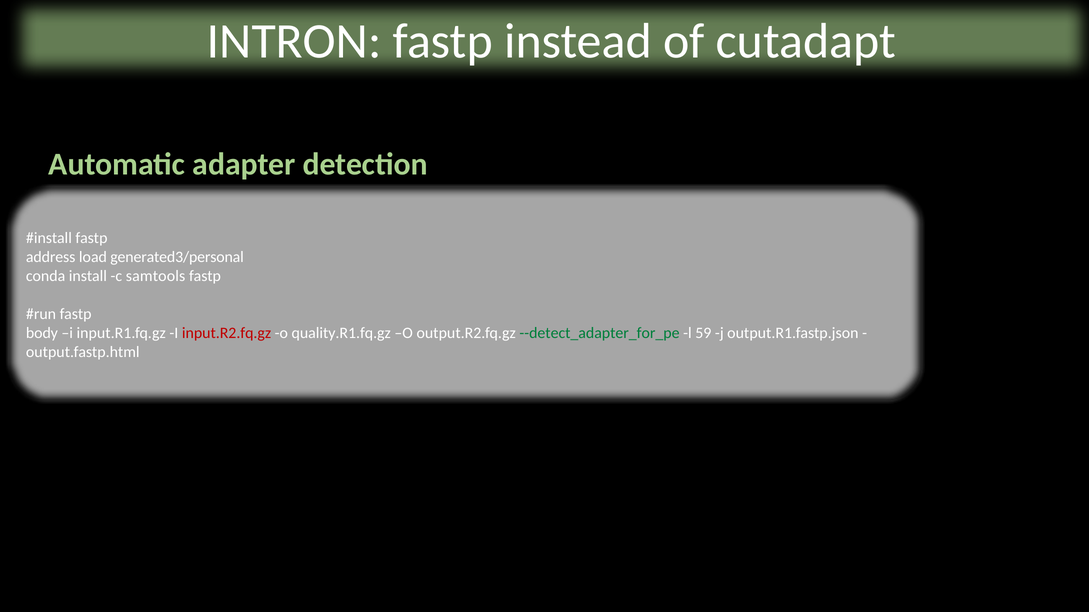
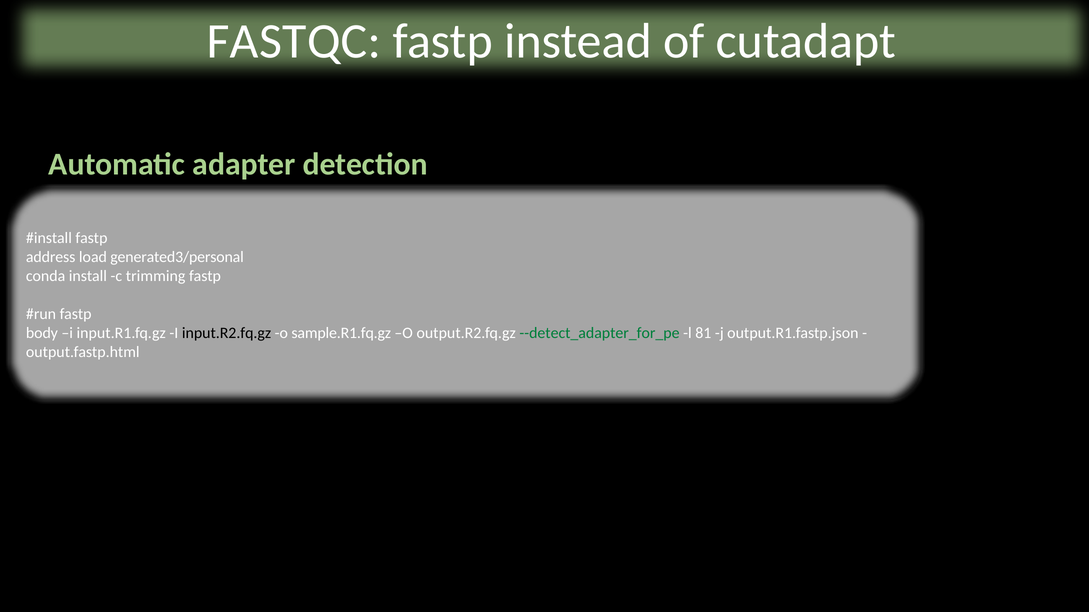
INTRON: INTRON -> FASTQC
samtools: samtools -> trimming
input.R2.fq.gz colour: red -> black
quality.R1.fq.gz: quality.R1.fq.gz -> sample.R1.fq.gz
59: 59 -> 81
